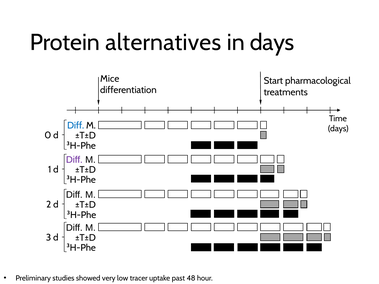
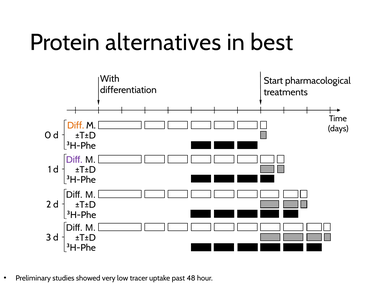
in days: days -> best
Mice: Mice -> With
Diff at (76, 126) colour: blue -> orange
